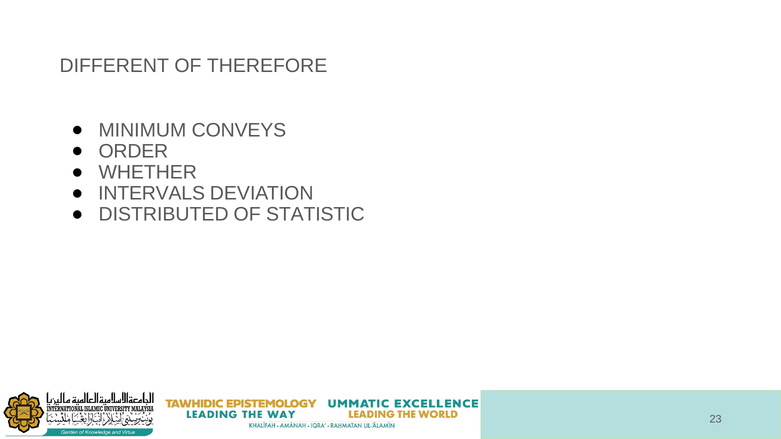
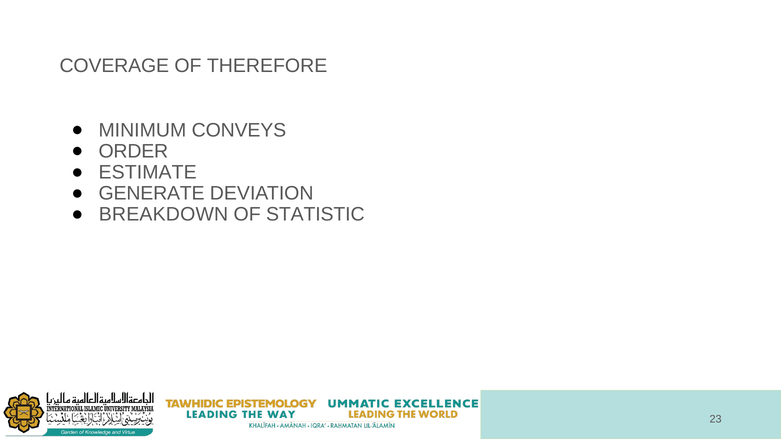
DIFFERENT: DIFFERENT -> COVERAGE
WHETHER: WHETHER -> ESTIMATE
INTERVALS: INTERVALS -> GENERATE
DISTRIBUTED: DISTRIBUTED -> BREAKDOWN
